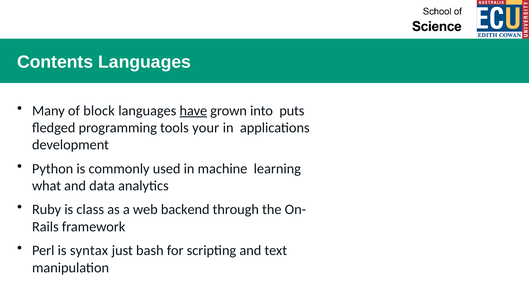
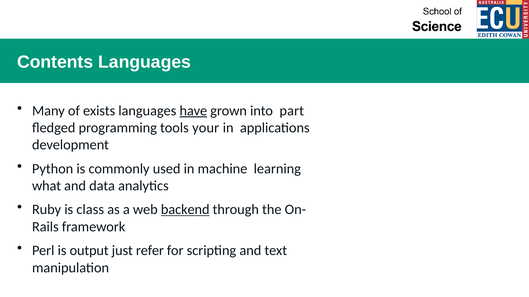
block: block -> exists
puts: puts -> part
backend underline: none -> present
syntax: syntax -> output
bash: bash -> refer
